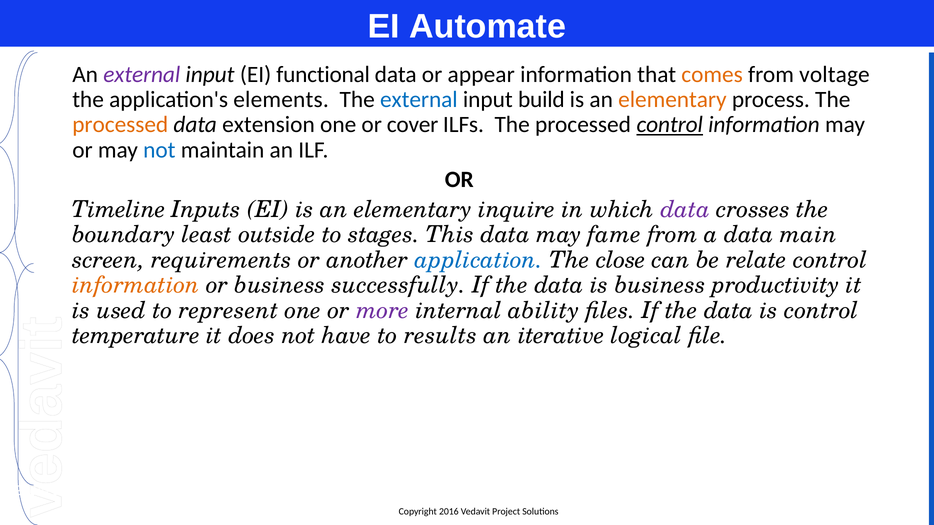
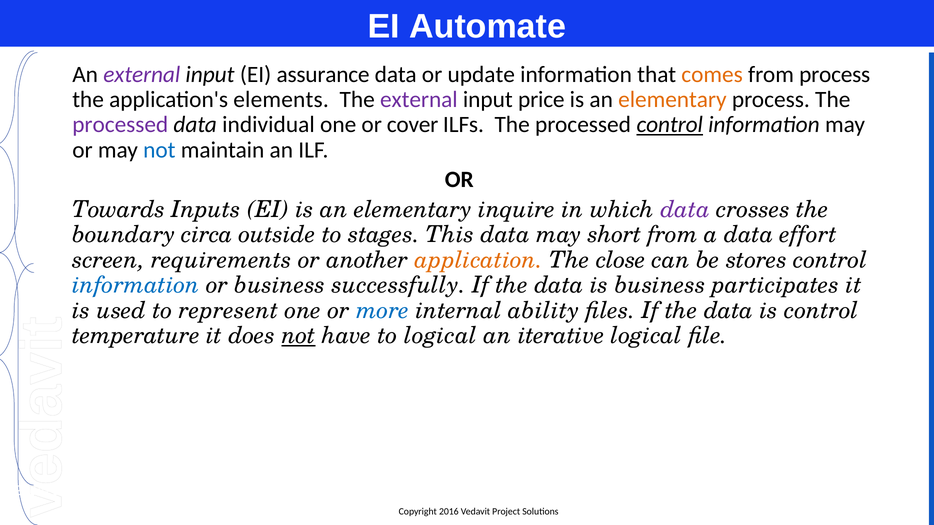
functional: functional -> assurance
appear: appear -> update
from voltage: voltage -> process
external at (419, 100) colour: blue -> purple
build: build -> price
processed at (120, 125) colour: orange -> purple
extension: extension -> individual
Timeline: Timeline -> Towards
least: least -> circa
fame: fame -> short
main: main -> effort
application colour: blue -> orange
relate: relate -> stores
information at (136, 285) colour: orange -> blue
productivity: productivity -> participates
more colour: purple -> blue
not at (299, 336) underline: none -> present
to results: results -> logical
